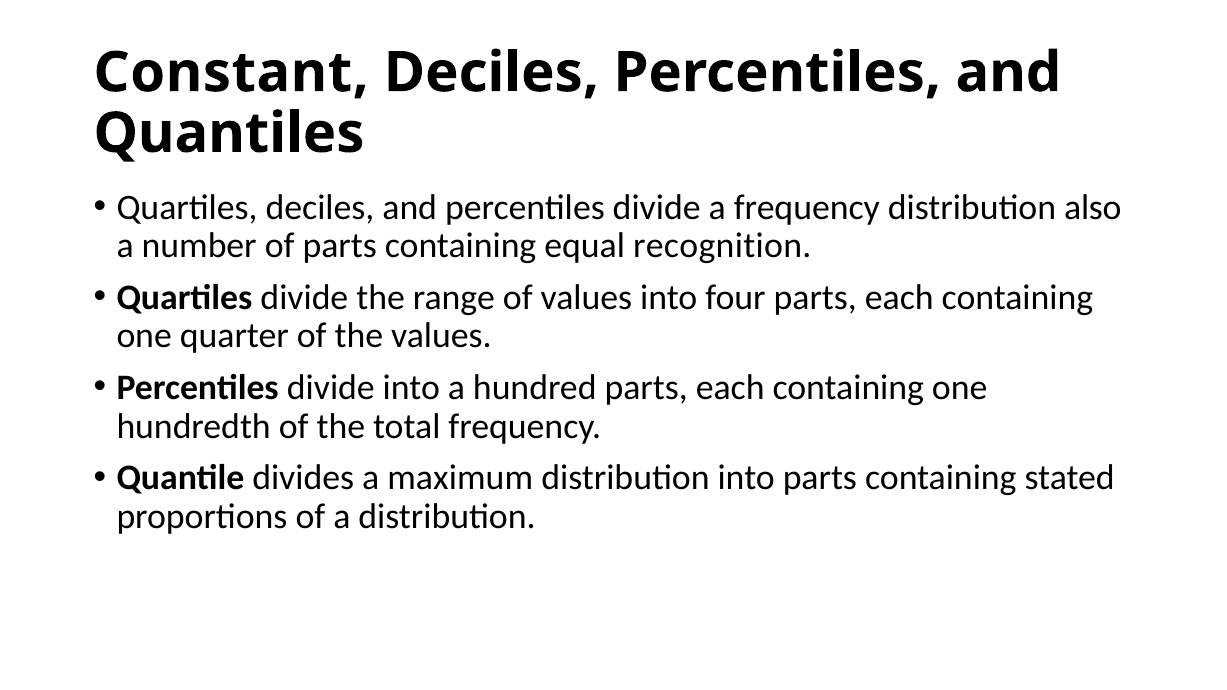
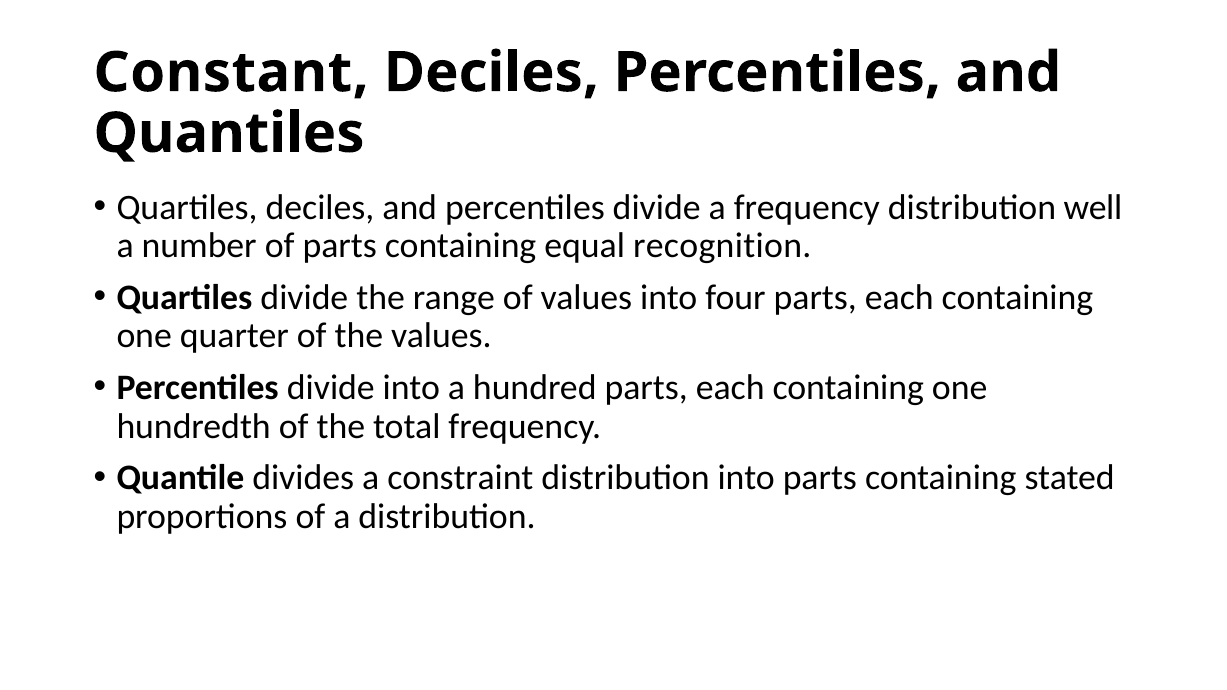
also: also -> well
maximum: maximum -> constraint
